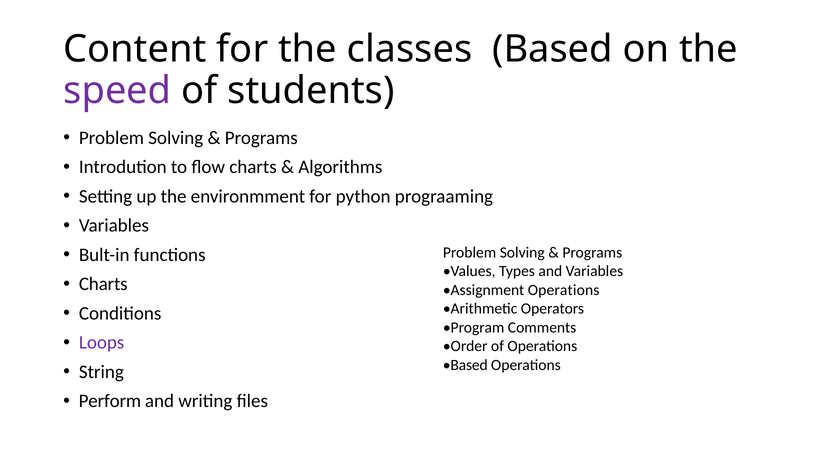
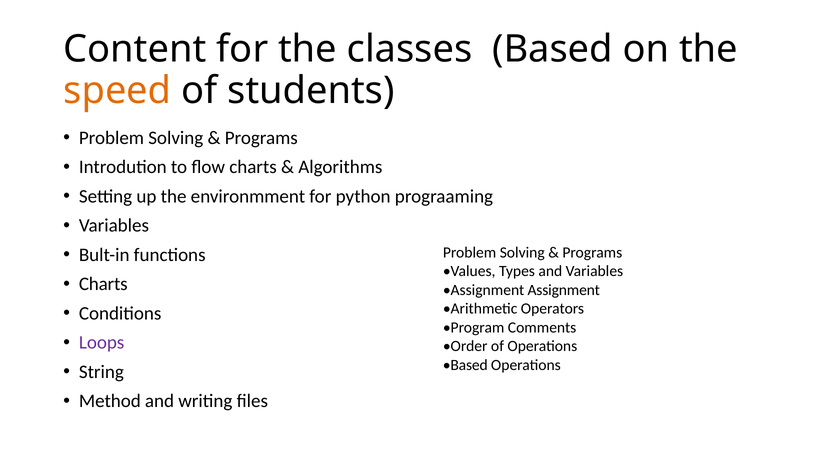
speed colour: purple -> orange
Assignment Operations: Operations -> Assignment
Perform: Perform -> Method
